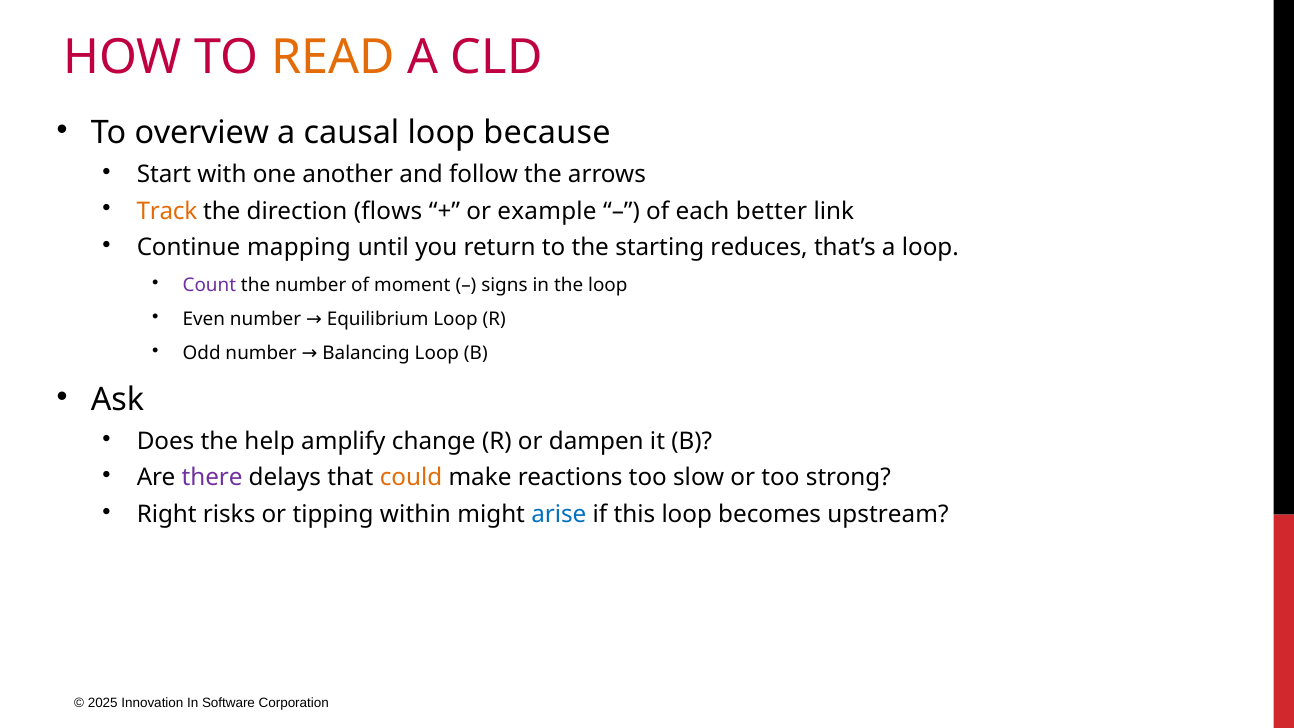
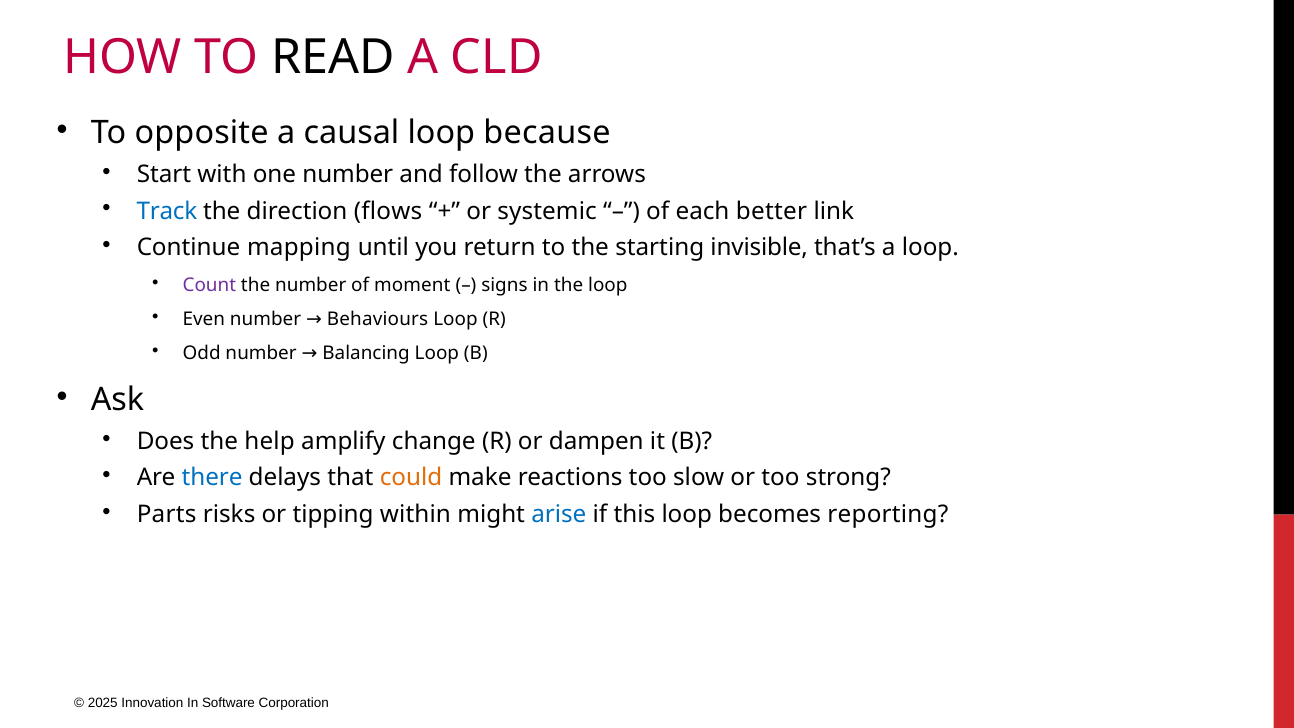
READ colour: orange -> black
overview: overview -> opposite
one another: another -> number
Track colour: orange -> blue
example: example -> systemic
reduces: reduces -> invisible
Equilibrium: Equilibrium -> Behaviours
there colour: purple -> blue
Right: Right -> Parts
upstream: upstream -> reporting
